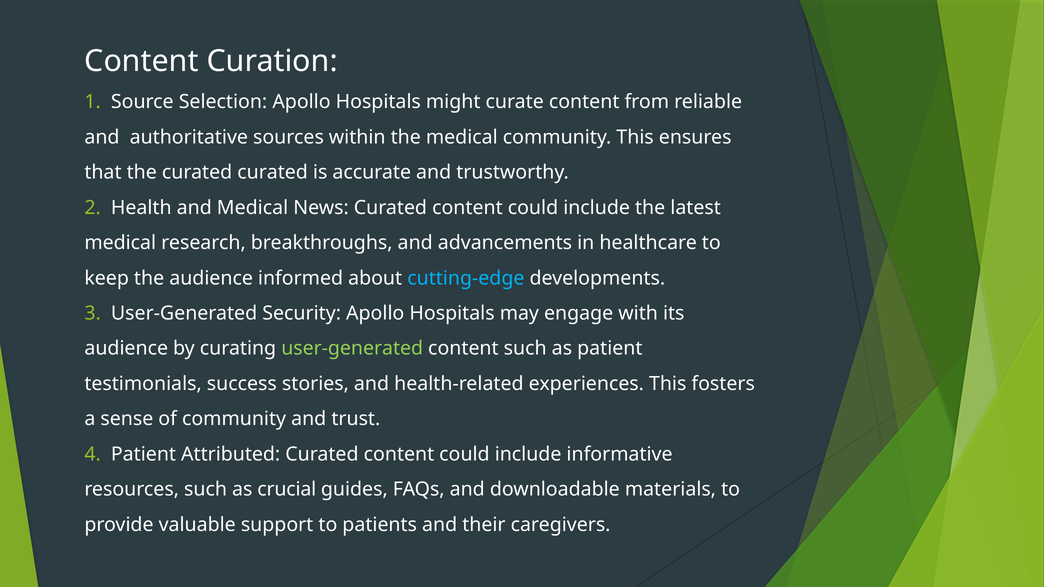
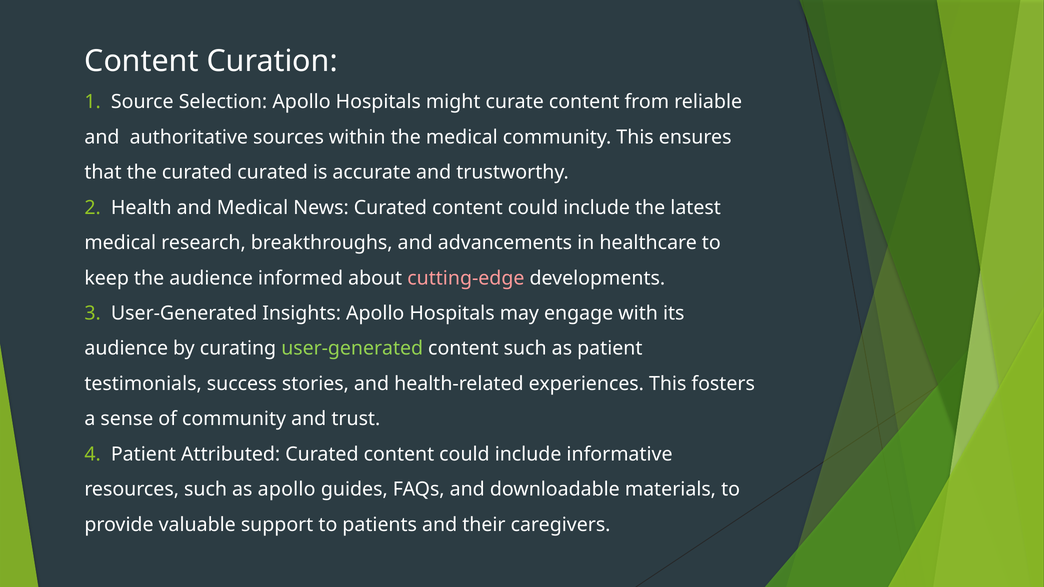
cutting-edge colour: light blue -> pink
Security: Security -> Insights
as crucial: crucial -> apollo
